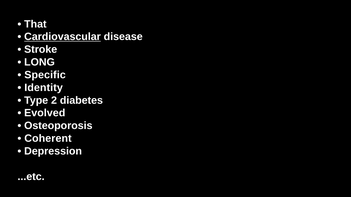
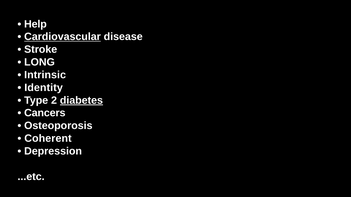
That: That -> Help
Specific: Specific -> Intrinsic
diabetes underline: none -> present
Evolved: Evolved -> Cancers
